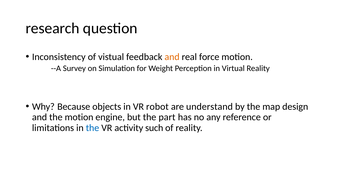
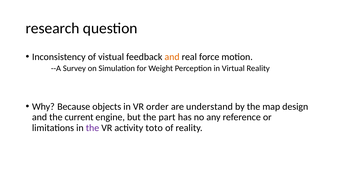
robot: robot -> order
the motion: motion -> current
the at (92, 128) colour: blue -> purple
such: such -> toto
